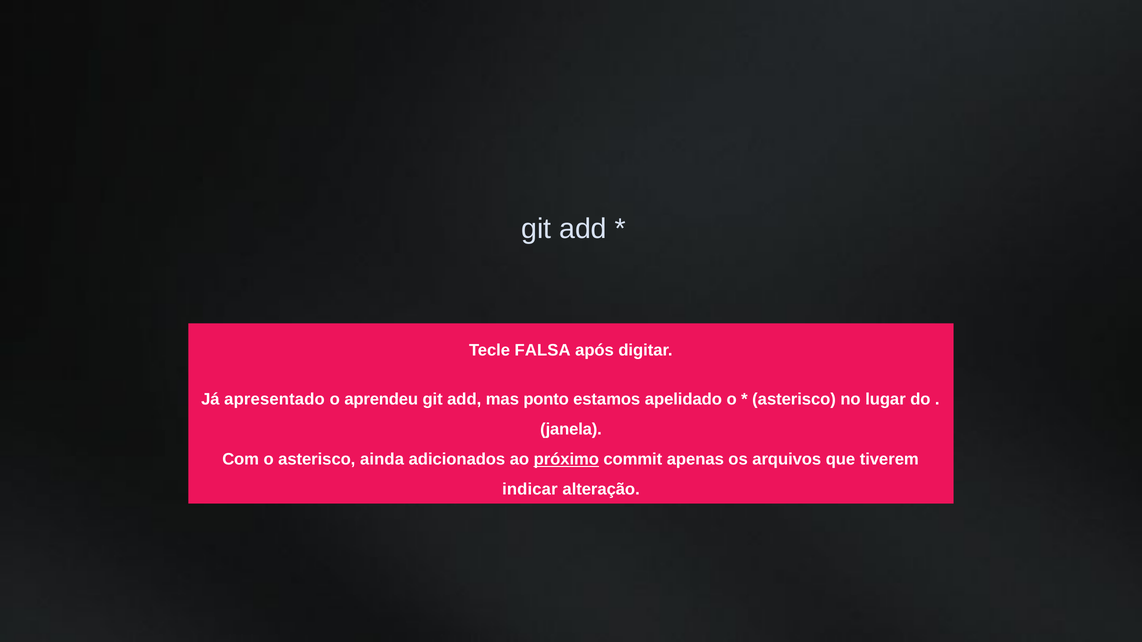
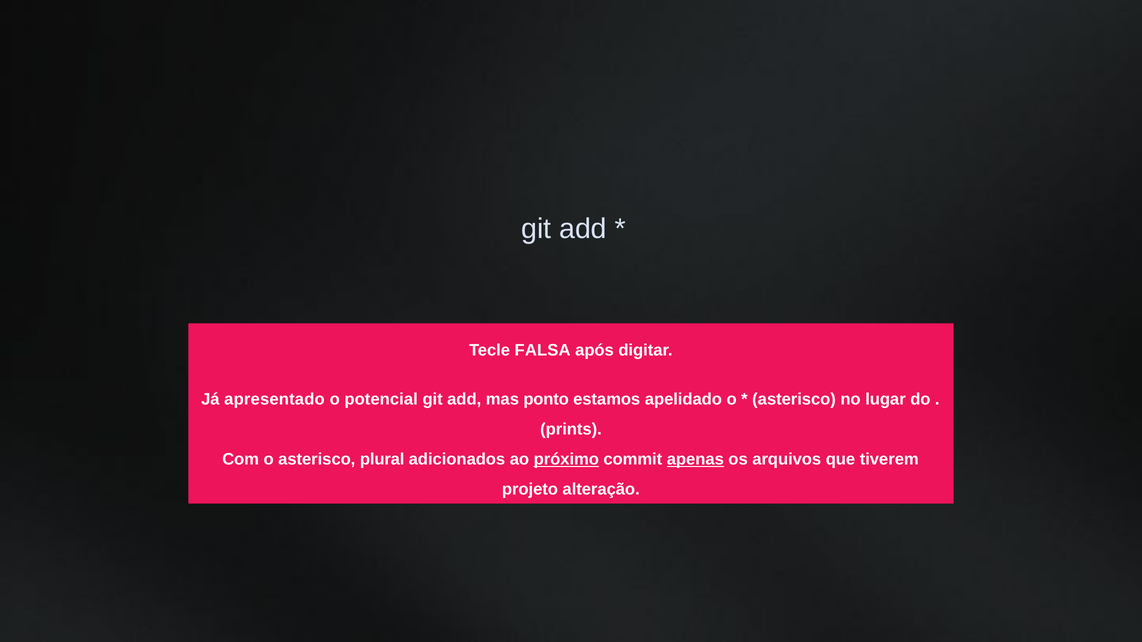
aprendeu: aprendeu -> potencial
janela: janela -> prints
ainda: ainda -> plural
apenas underline: none -> present
indicar: indicar -> projeto
